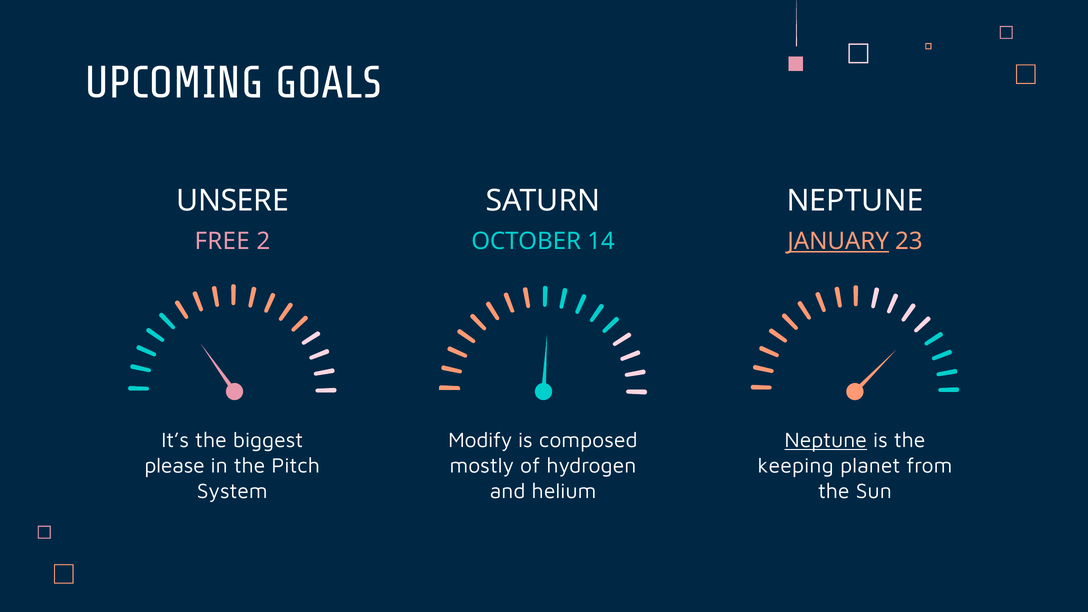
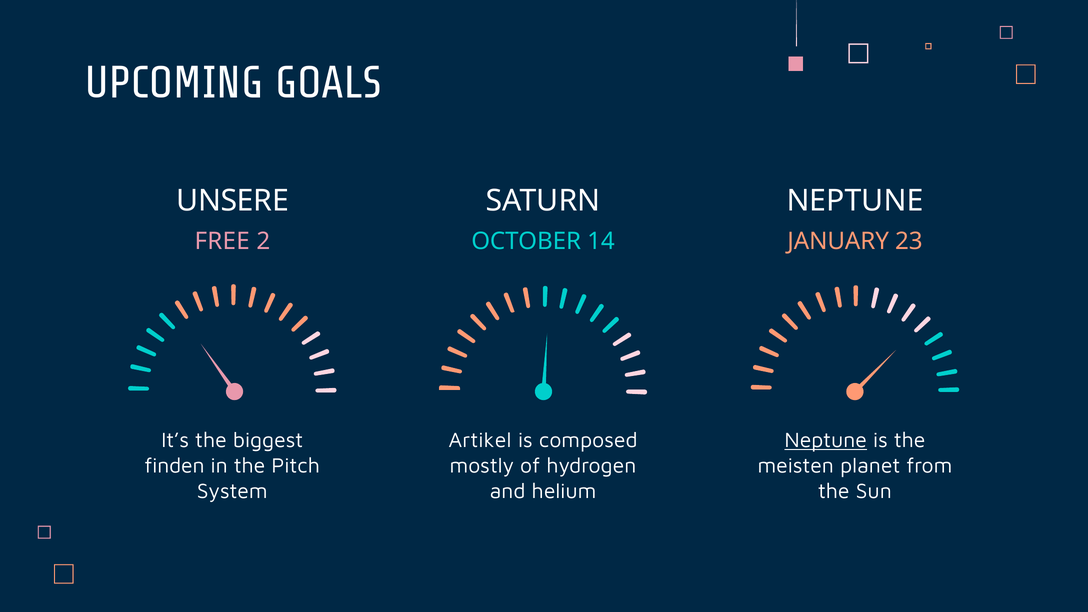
JANUARY underline: present -> none
Modify: Modify -> Artikel
please: please -> finden
keeping: keeping -> meisten
